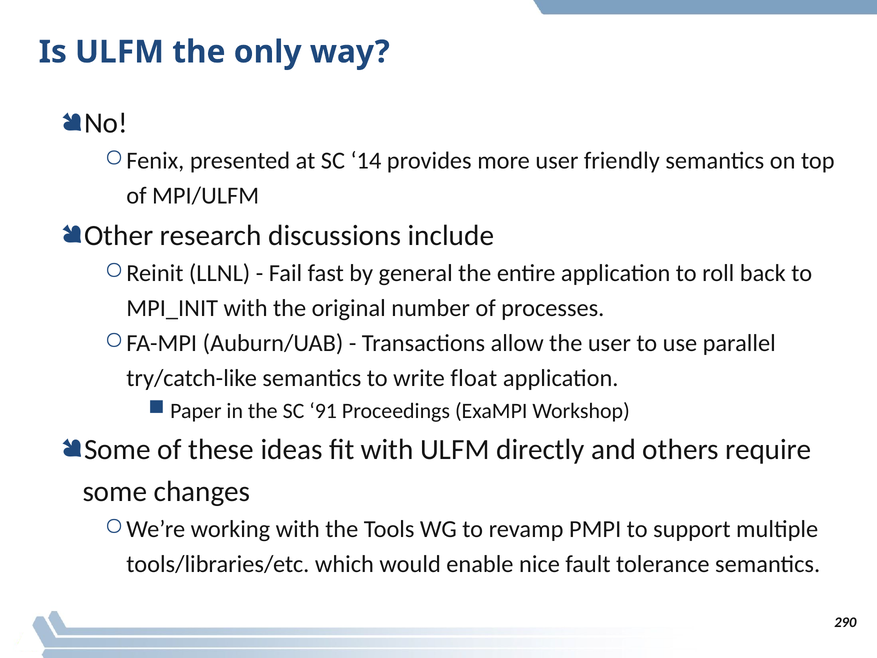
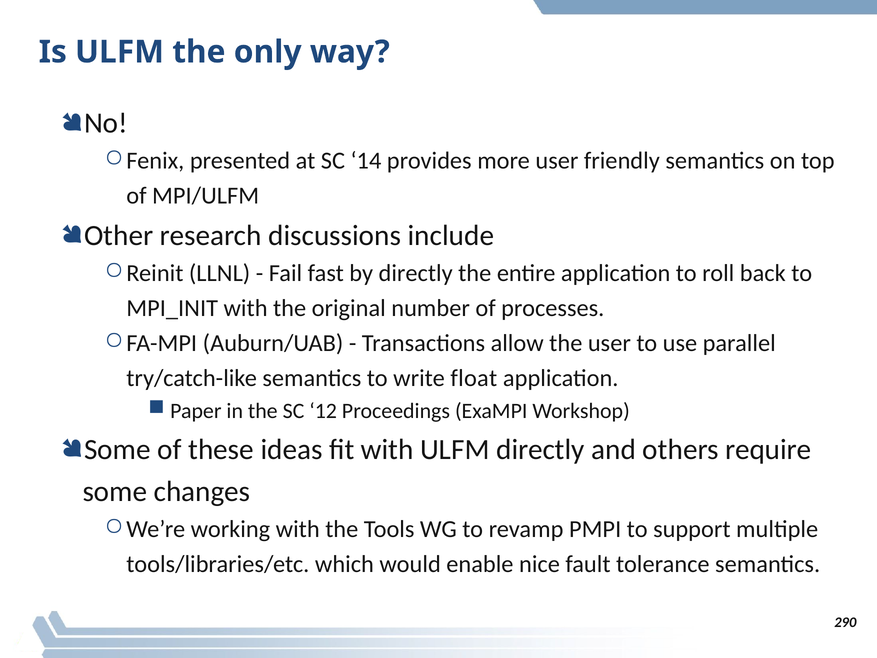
by general: general -> directly
91: 91 -> 12
